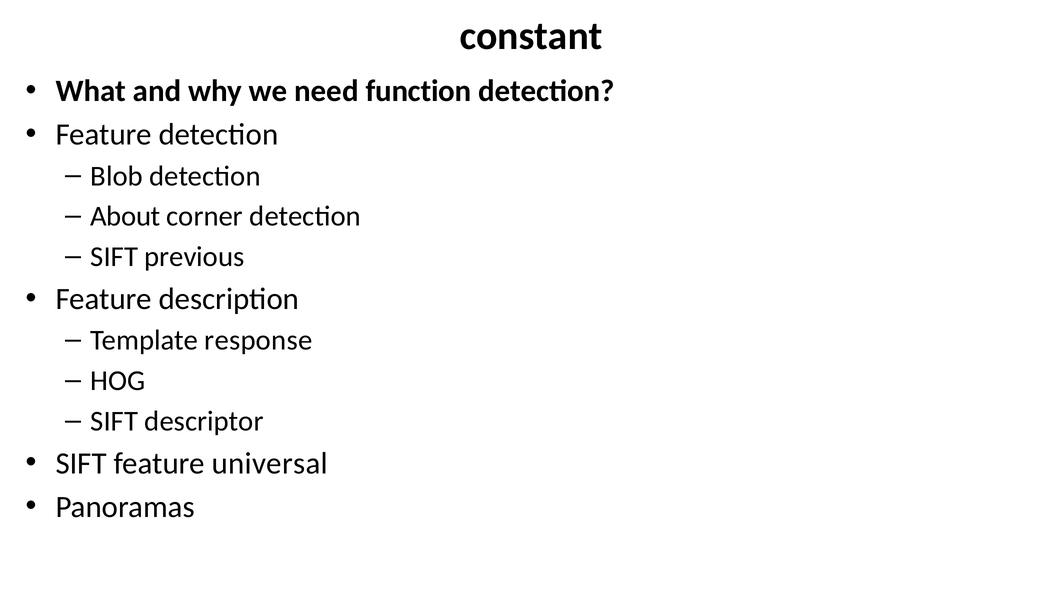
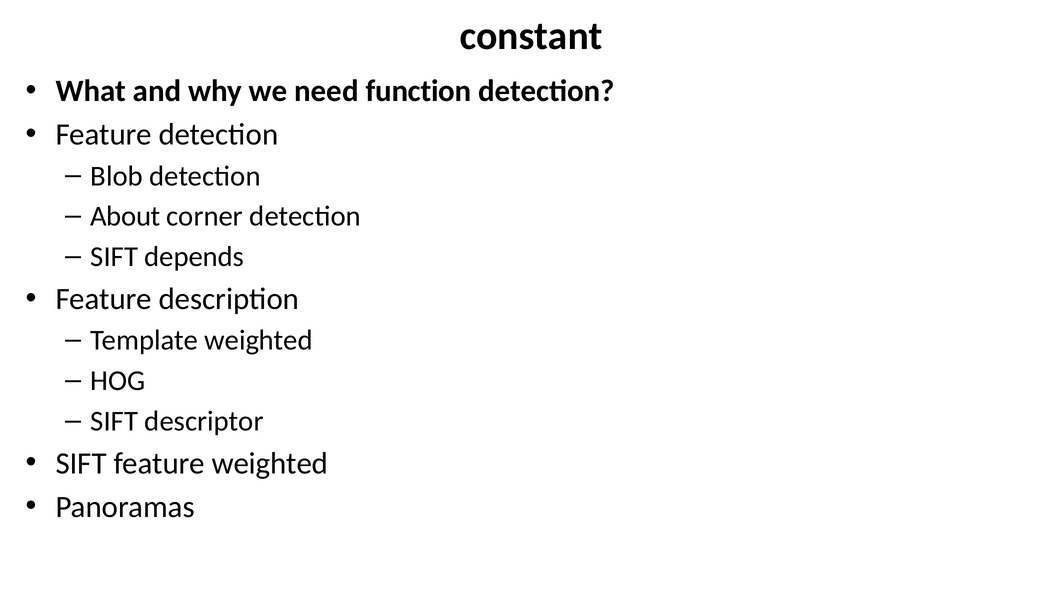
previous: previous -> depends
Template response: response -> weighted
feature universal: universal -> weighted
